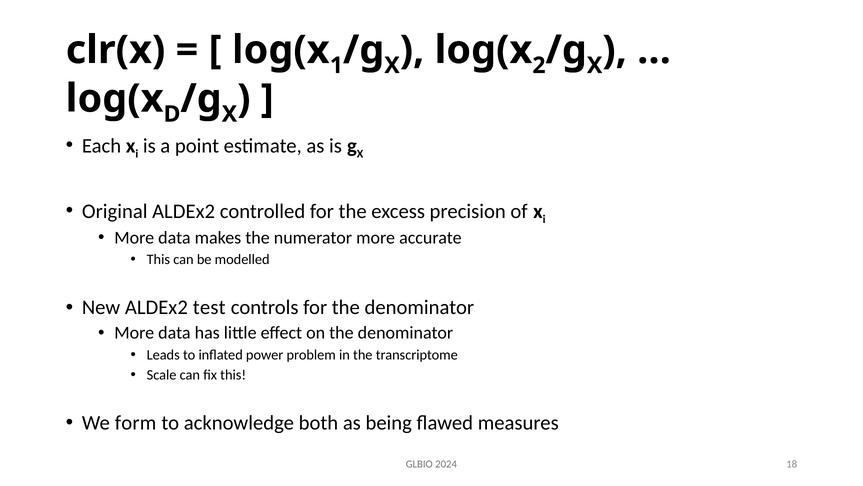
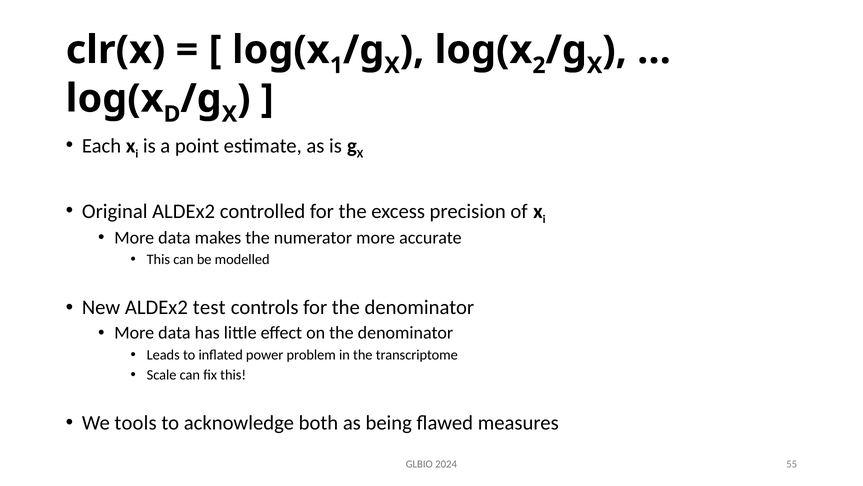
form: form -> tools
18: 18 -> 55
